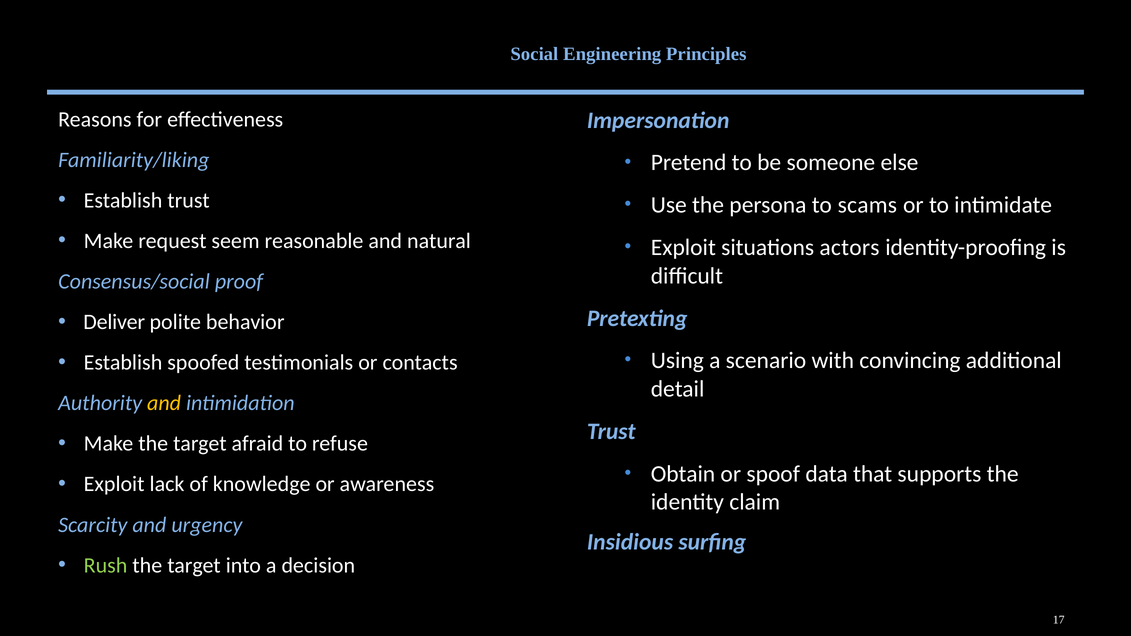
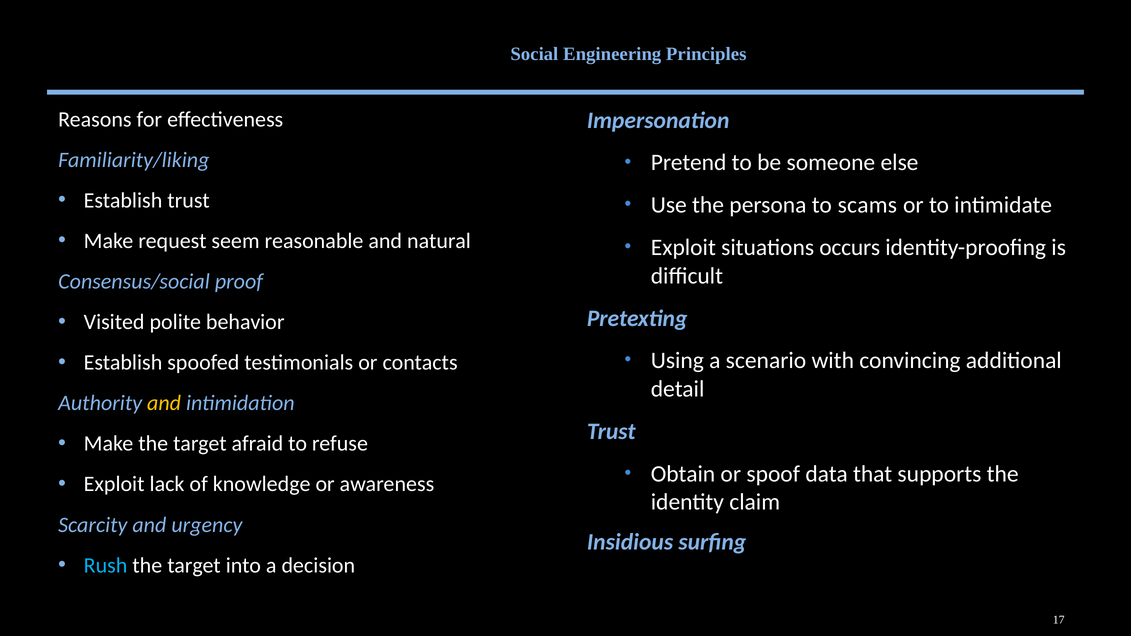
actors: actors -> occurs
Deliver: Deliver -> Visited
Rush colour: light green -> light blue
